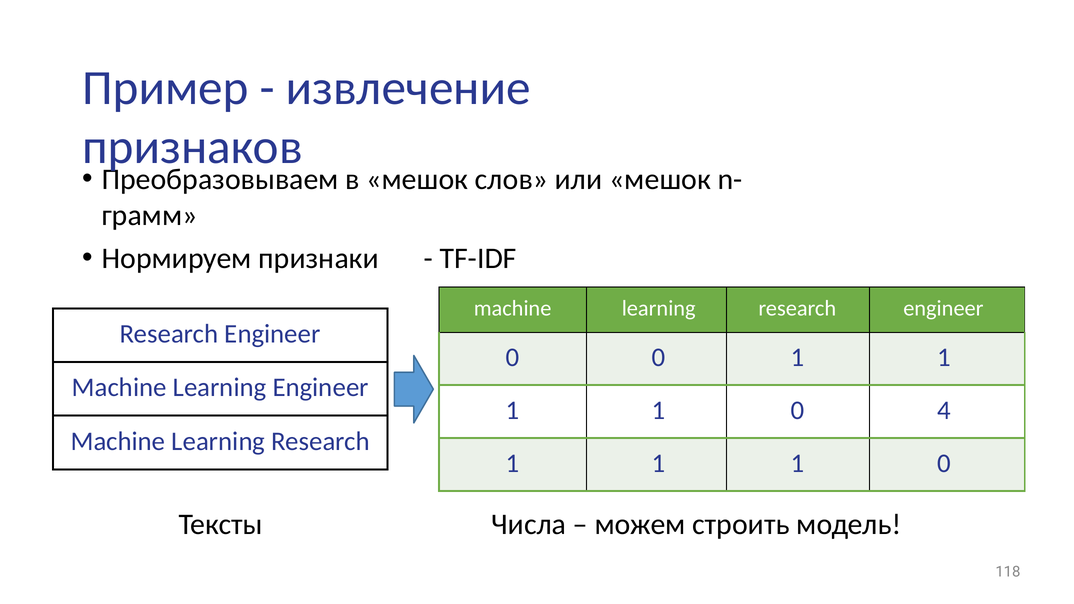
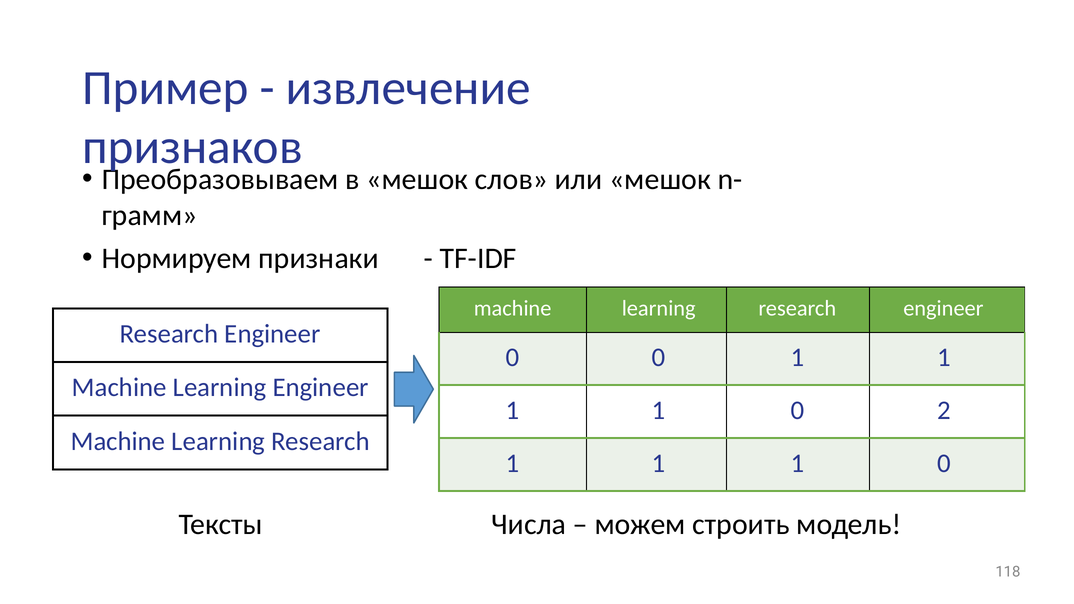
4: 4 -> 2
